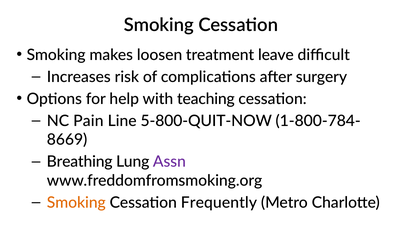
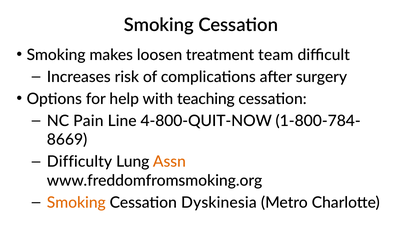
leave: leave -> team
5-800-QUIT-NOW: 5-800-QUIT-NOW -> 4-800-QUIT-NOW
Breathing: Breathing -> Difficulty
Assn colour: purple -> orange
Frequently: Frequently -> Dyskinesia
